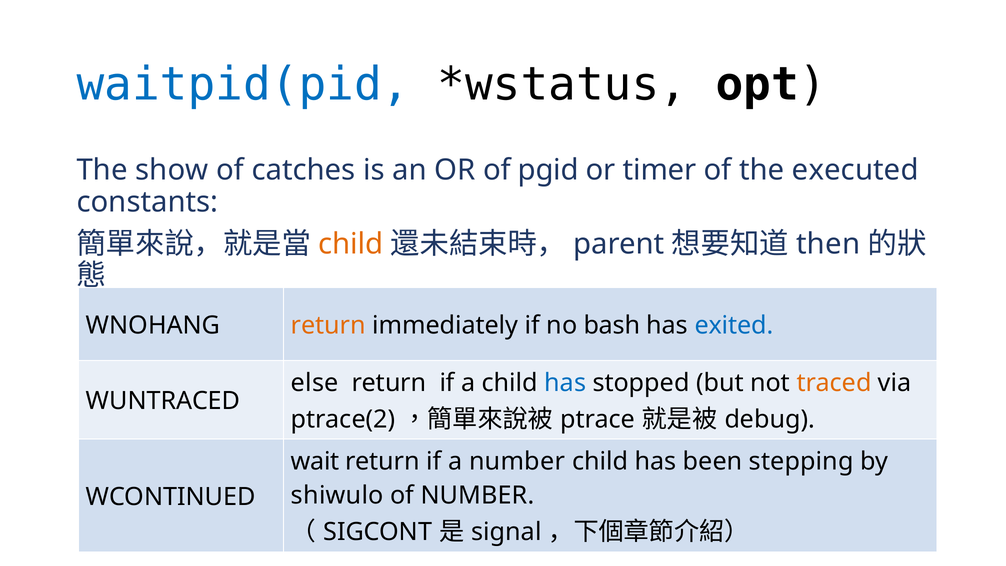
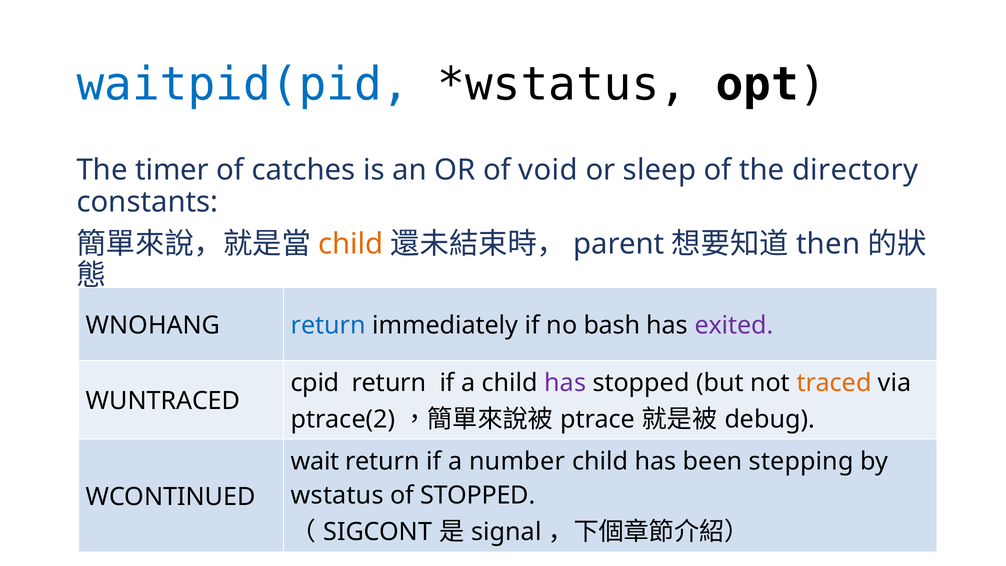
show: show -> timer
pgid: pgid -> void
timer: timer -> sleep
executed: executed -> directory
return at (328, 325) colour: orange -> blue
exited colour: blue -> purple
else: else -> cpid
has at (565, 383) colour: blue -> purple
shiwulo: shiwulo -> wstatus
of NUMBER: NUMBER -> STOPPED
